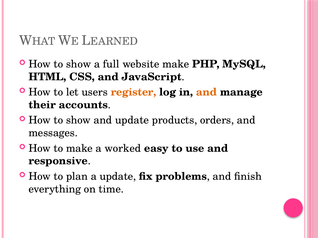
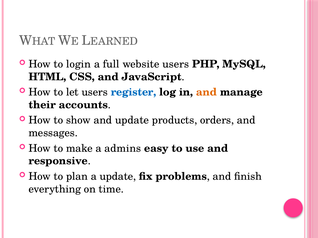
show at (79, 64): show -> login
website make: make -> users
register colour: orange -> blue
worked: worked -> admins
